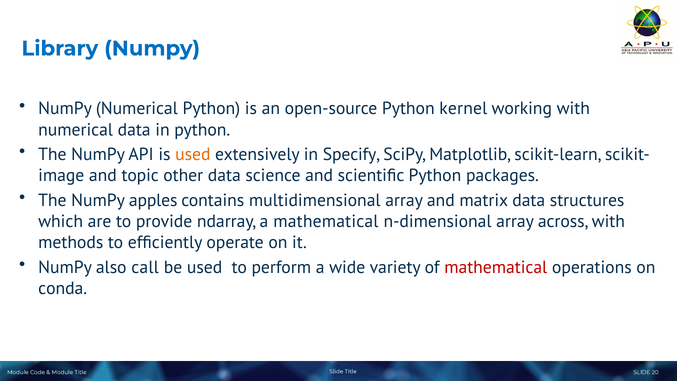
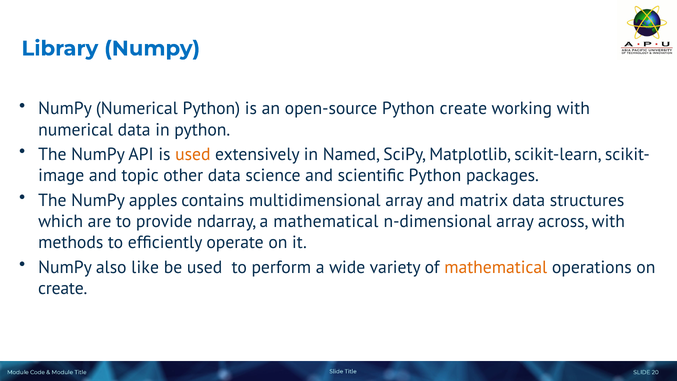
Python kernel: kernel -> create
Specify: Specify -> Named
call: call -> like
mathematical at (496, 267) colour: red -> orange
conda at (63, 288): conda -> create
